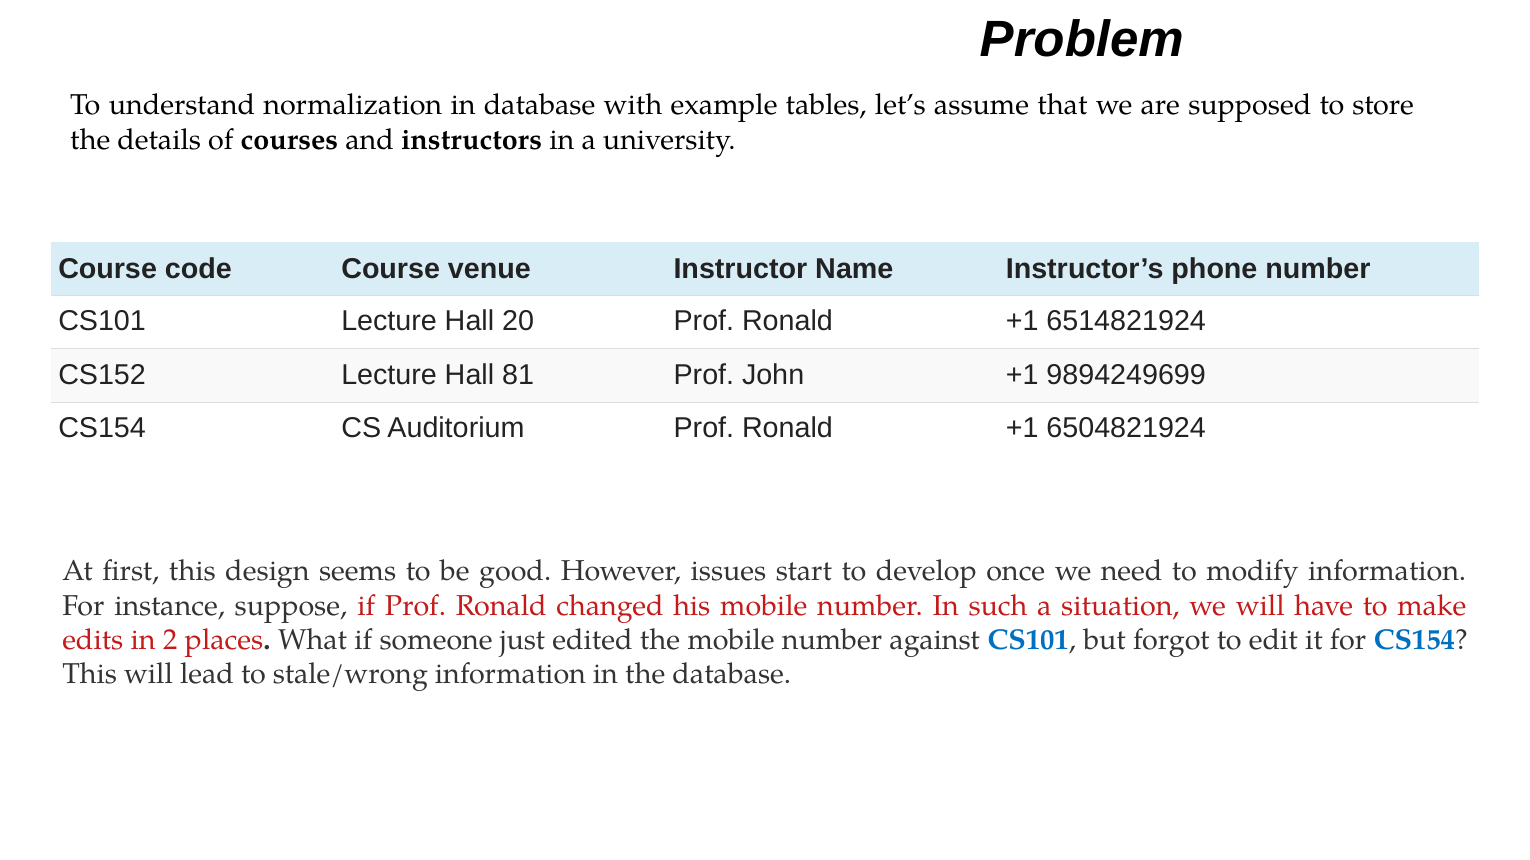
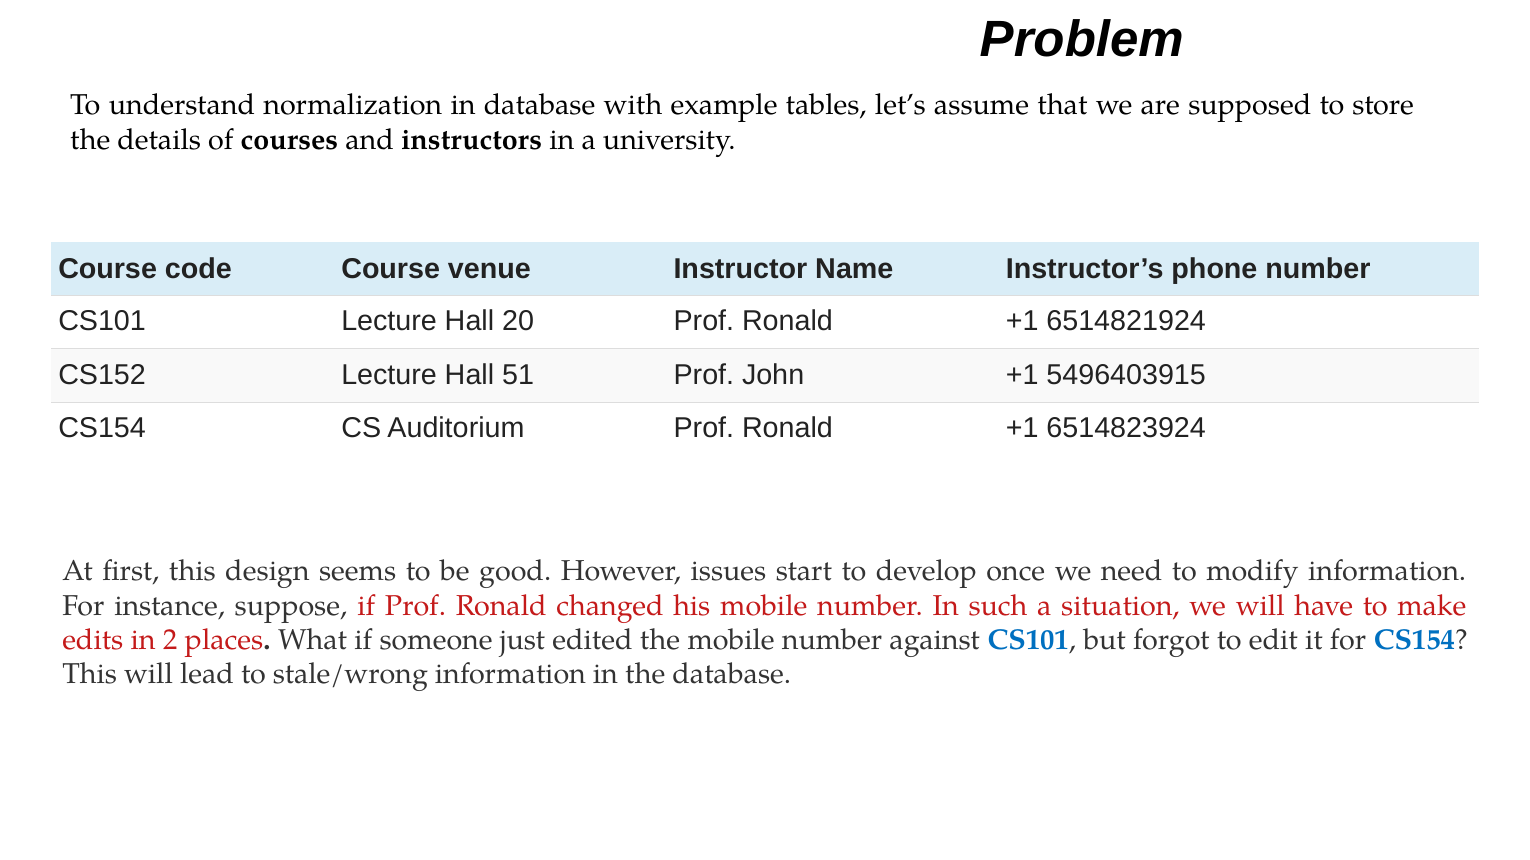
81: 81 -> 51
9894249699: 9894249699 -> 5496403915
6504821924: 6504821924 -> 6514823924
